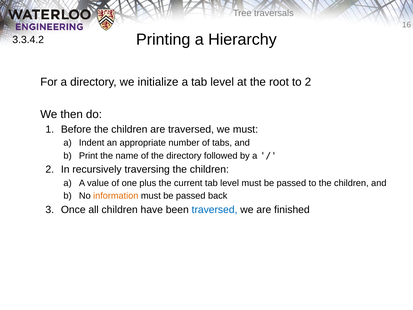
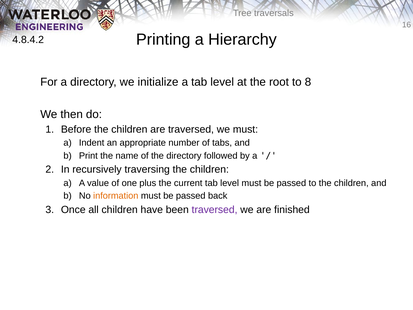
3.3.4.2: 3.3.4.2 -> 4.8.4.2
to 2: 2 -> 8
traversed at (215, 210) colour: blue -> purple
